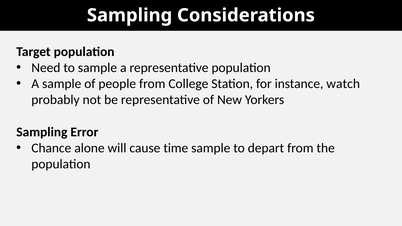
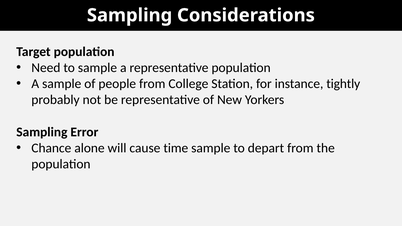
watch: watch -> tightly
